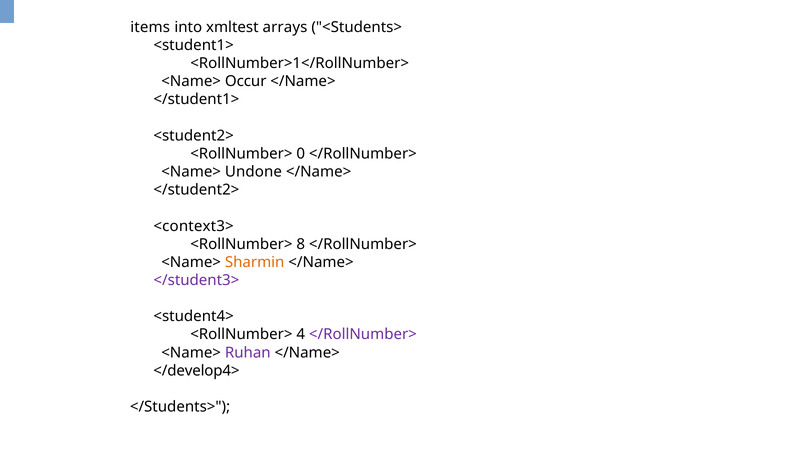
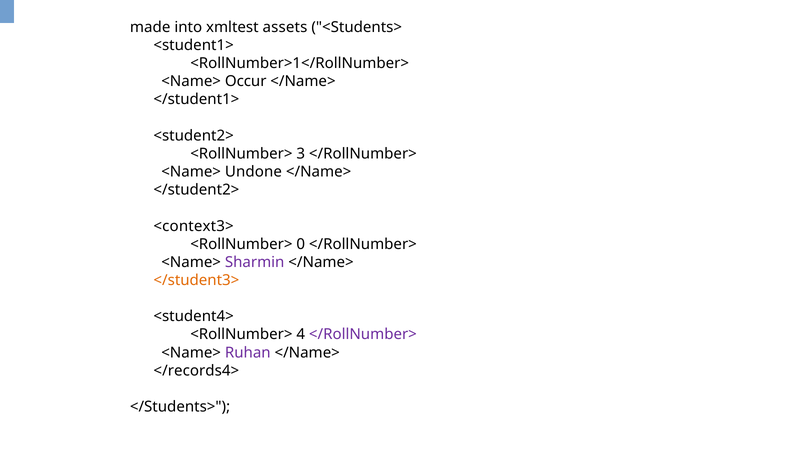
items: items -> made
arrays: arrays -> assets
0: 0 -> 3
8: 8 -> 0
Sharmin colour: orange -> purple
</student3> colour: purple -> orange
</develop4>: </develop4> -> </records4>
